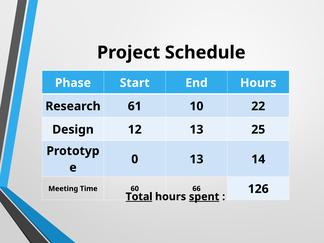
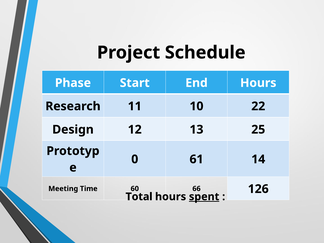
61: 61 -> 11
0 13: 13 -> 61
Total underline: present -> none
